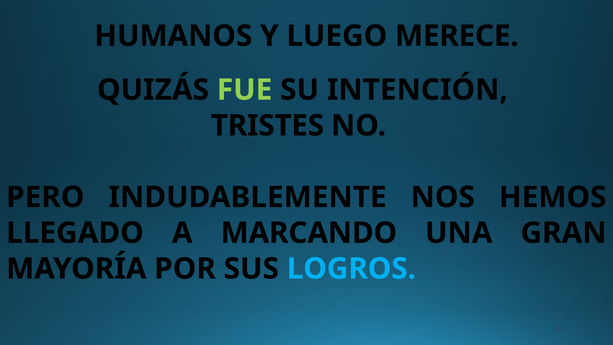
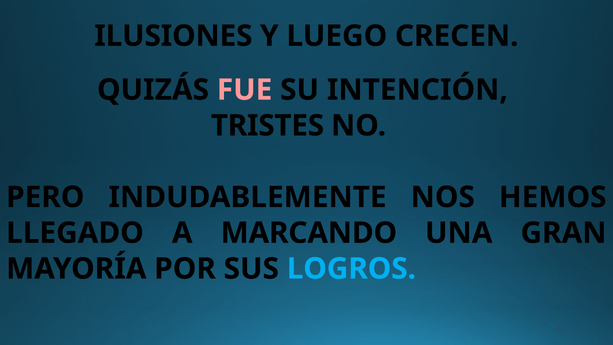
HUMANOS: HUMANOS -> ILUSIONES
MERECE: MERECE -> CRECEN
FUE colour: light green -> pink
